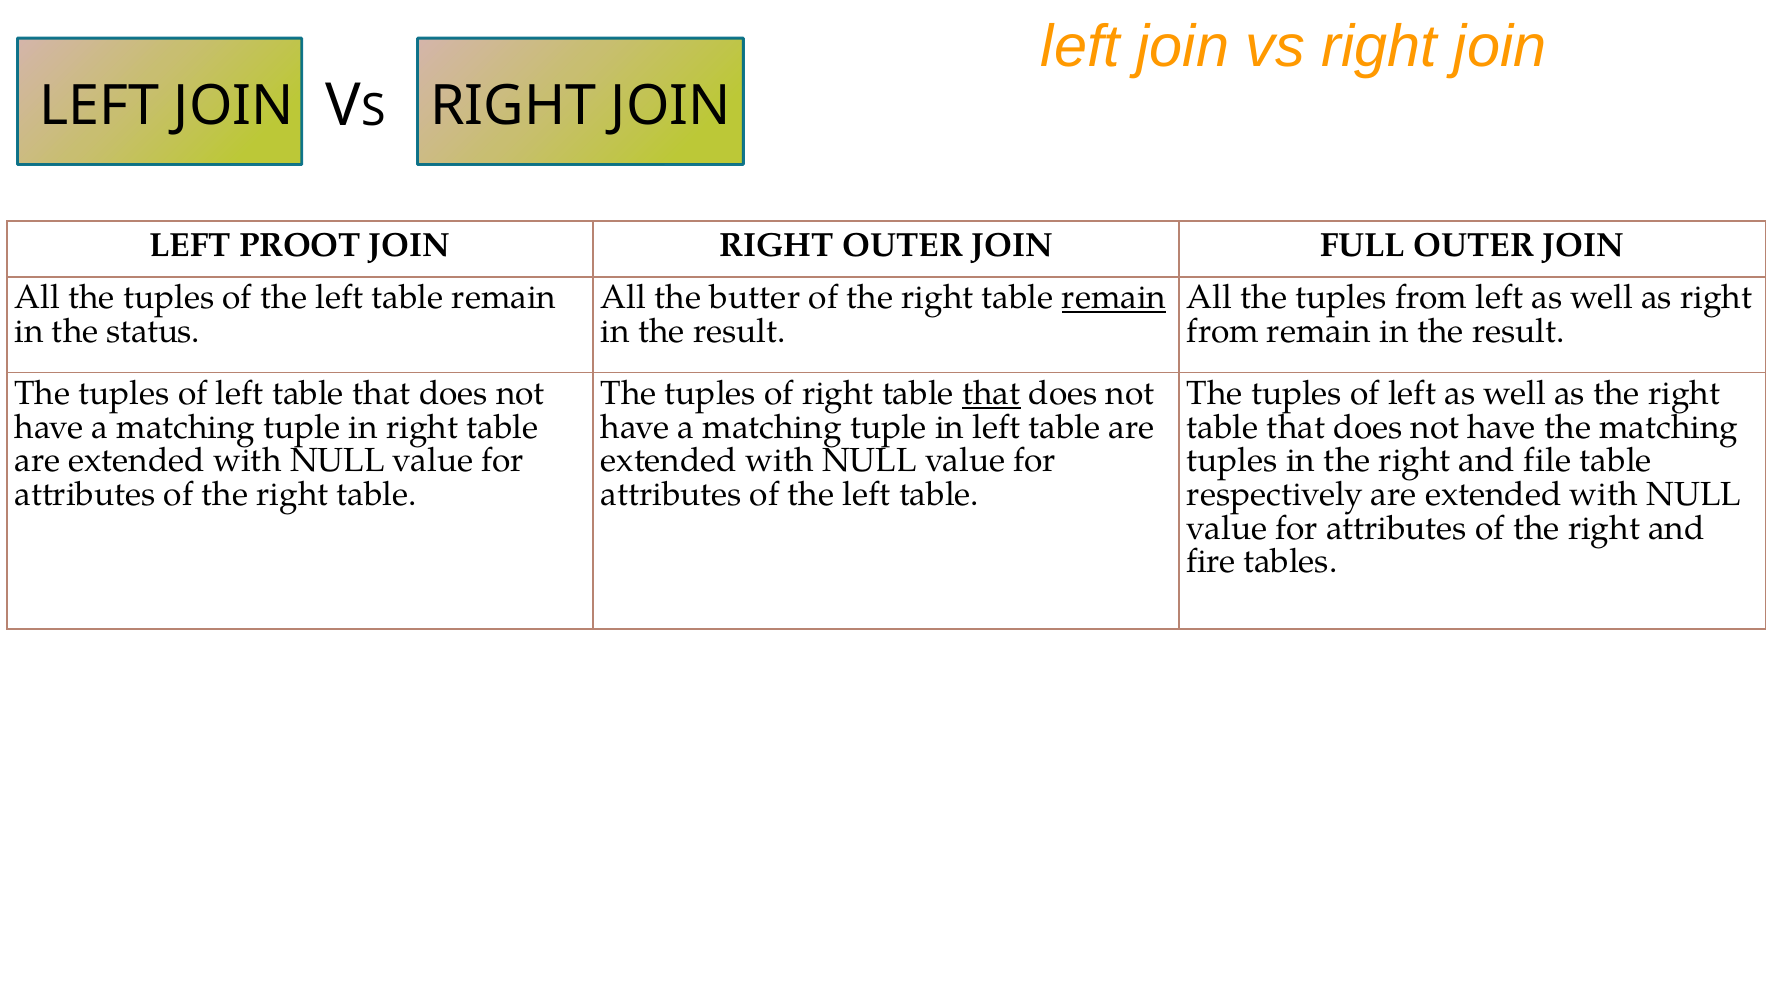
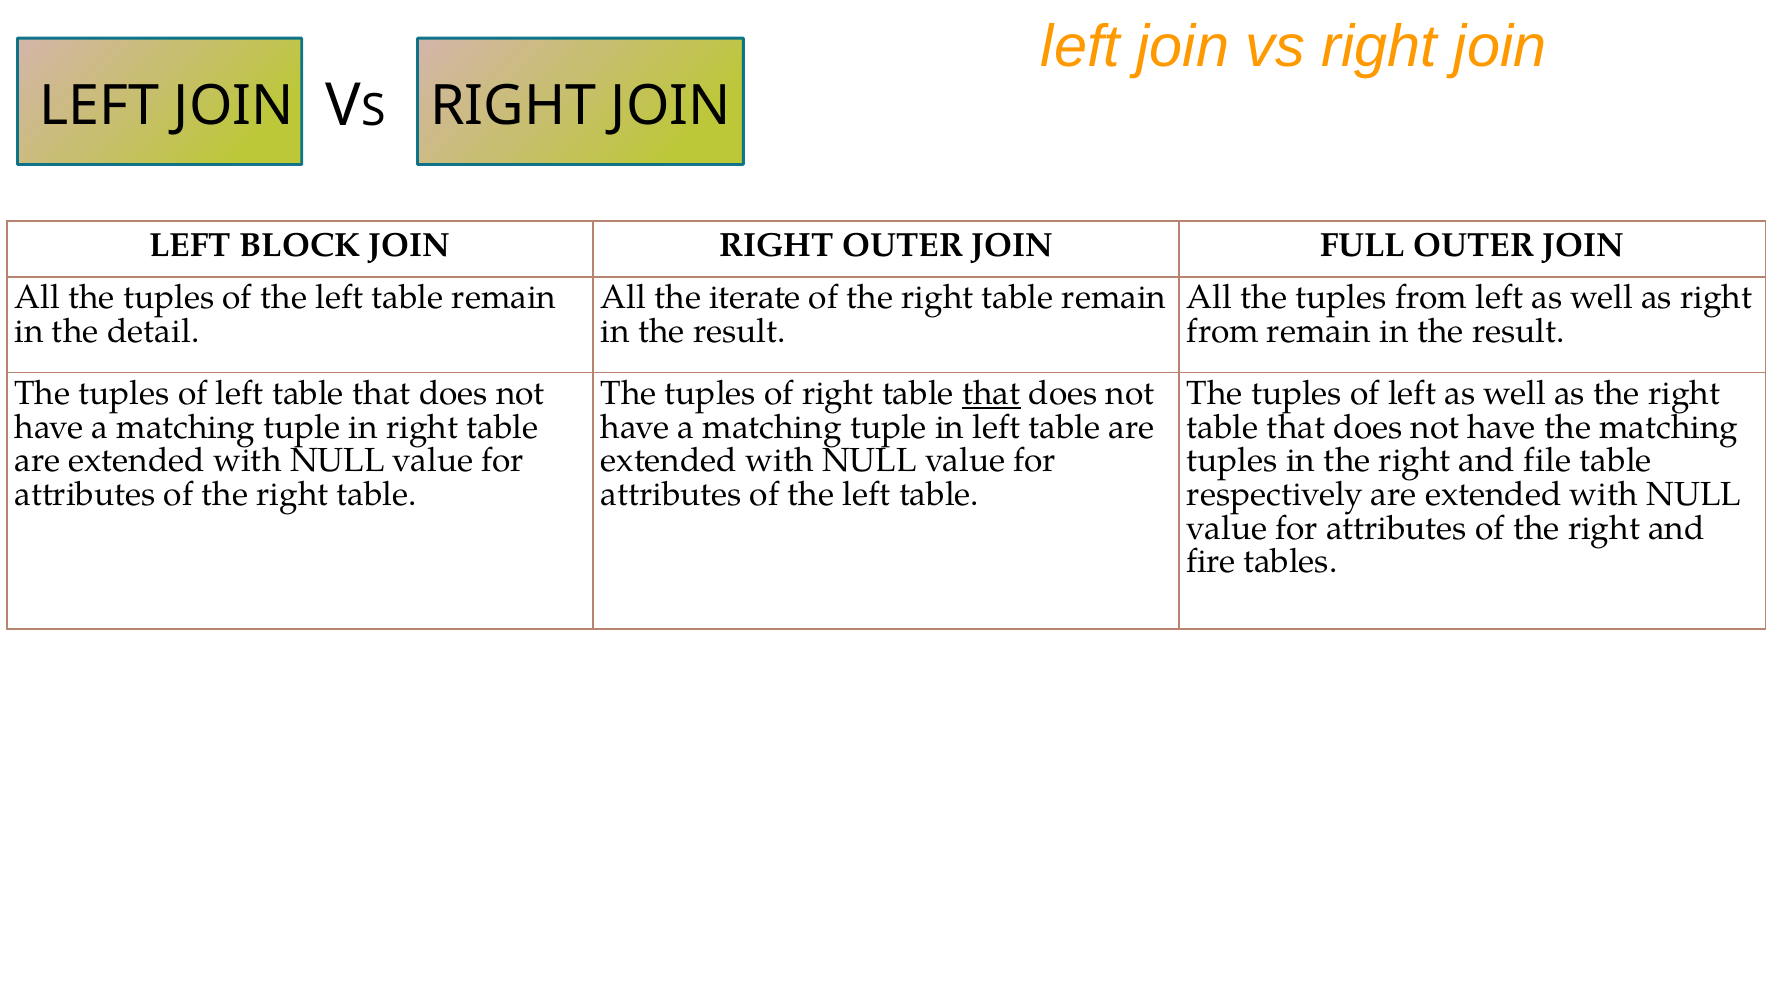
PROOT: PROOT -> BLOCK
butter: butter -> iterate
remain at (1114, 298) underline: present -> none
status: status -> detail
